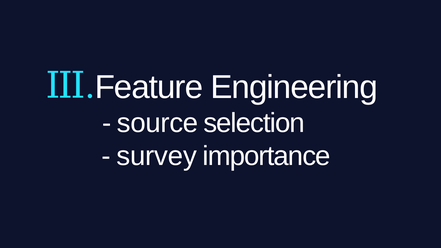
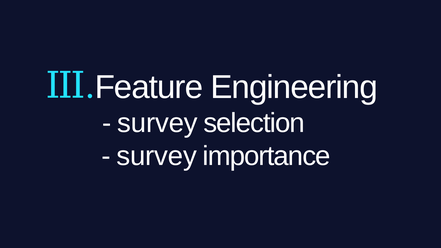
source at (158, 123): source -> survey
